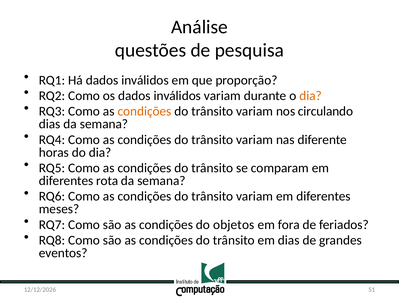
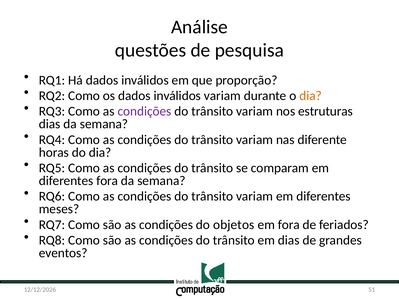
condições at (144, 111) colour: orange -> purple
circulando: circulando -> estruturas
diferentes rota: rota -> fora
